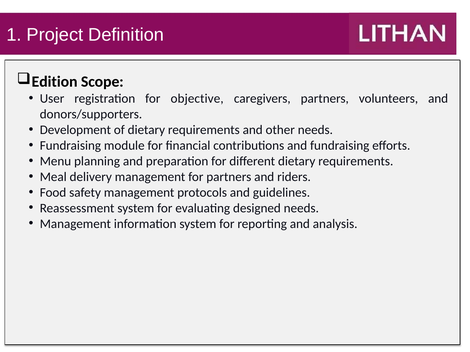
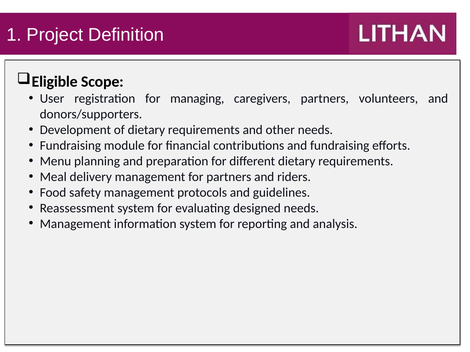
Edition: Edition -> Eligible
objective: objective -> managing
